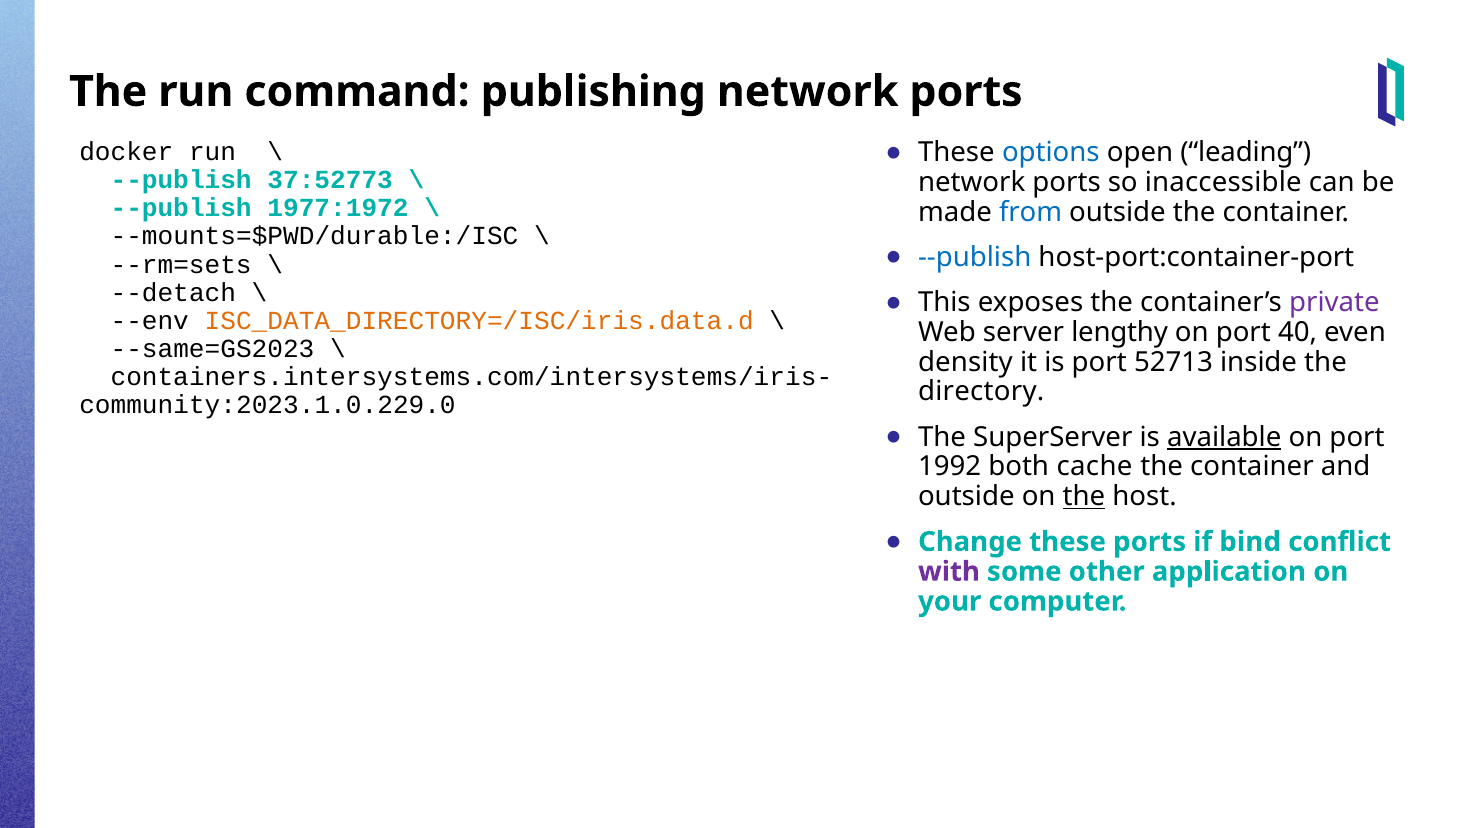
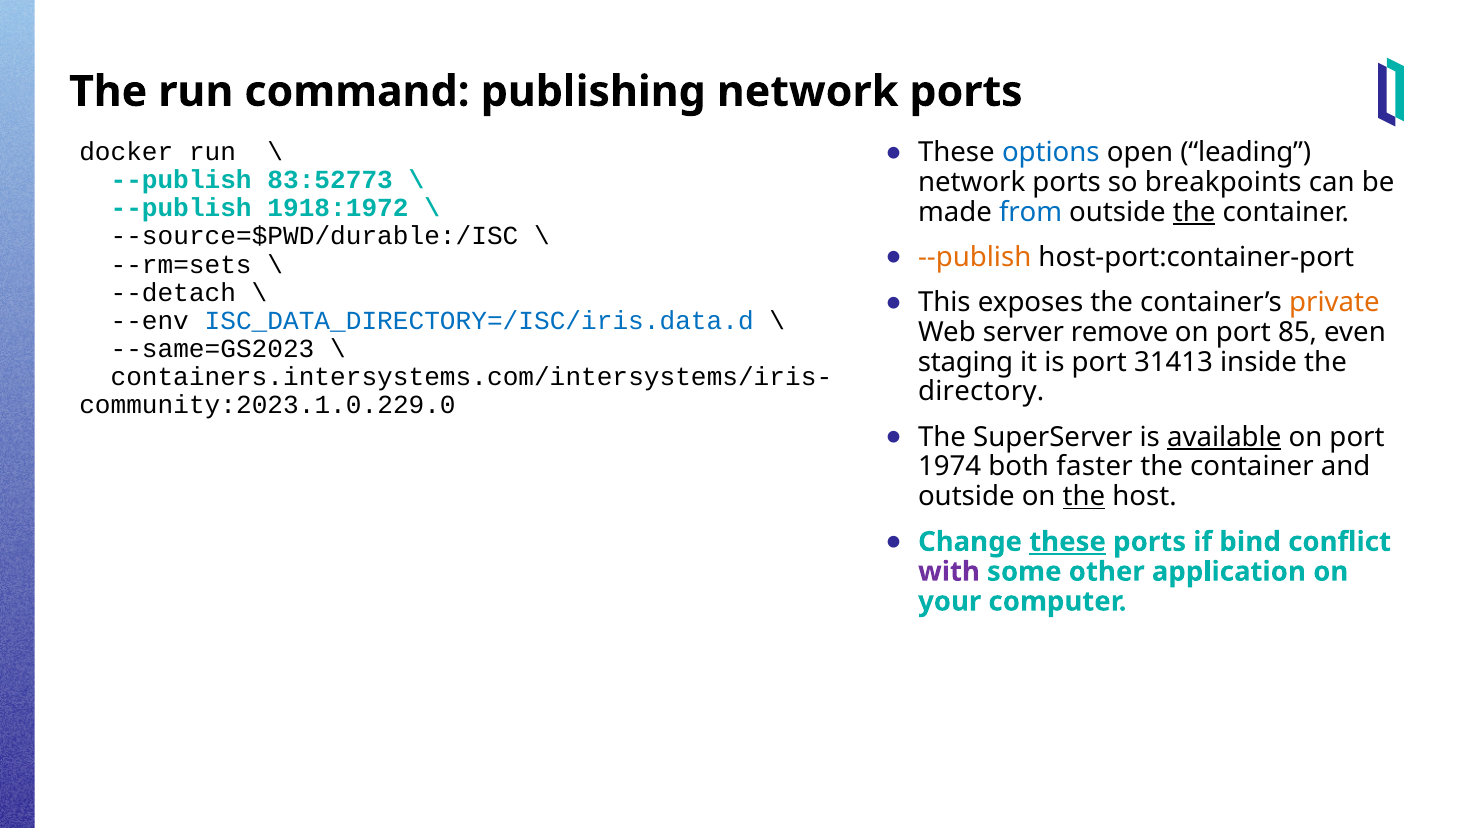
37:52773: 37:52773 -> 83:52773
inaccessible: inaccessible -> breakpoints
1977:1972: 1977:1972 -> 1918:1972
the at (1194, 212) underline: none -> present
--mounts=$PWD/durable:/ISC: --mounts=$PWD/durable:/ISC -> --source=$PWD/durable:/ISC
--publish at (975, 257) colour: blue -> orange
private colour: purple -> orange
ISC_DATA_DIRECTORY=/ISC/iris.data.d colour: orange -> blue
lengthy: lengthy -> remove
40: 40 -> 85
density: density -> staging
52713: 52713 -> 31413
1992: 1992 -> 1974
cache: cache -> faster
these at (1068, 542) underline: none -> present
